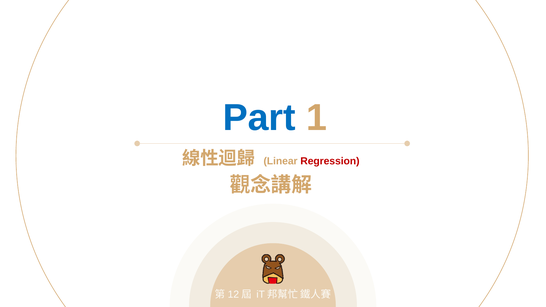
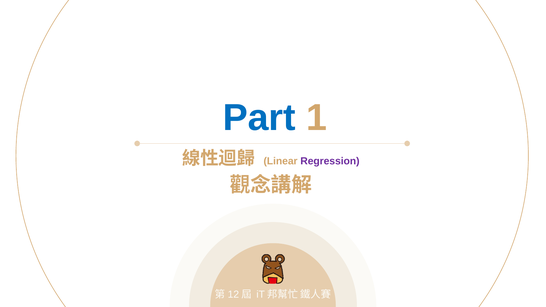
Regression colour: red -> purple
